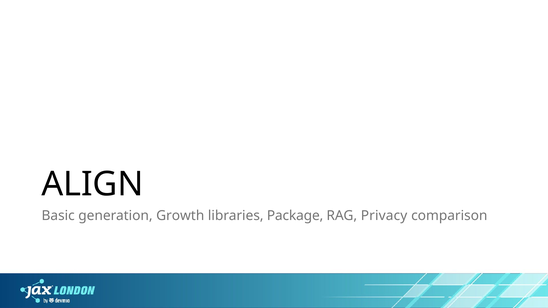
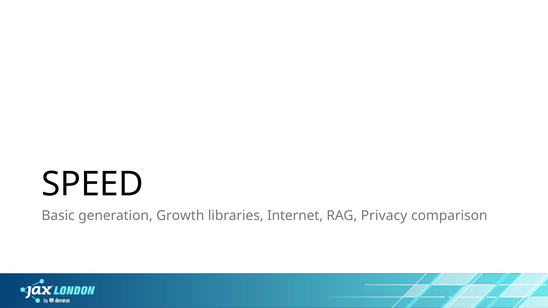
ALIGN: ALIGN -> SPEED
Package: Package -> Internet
